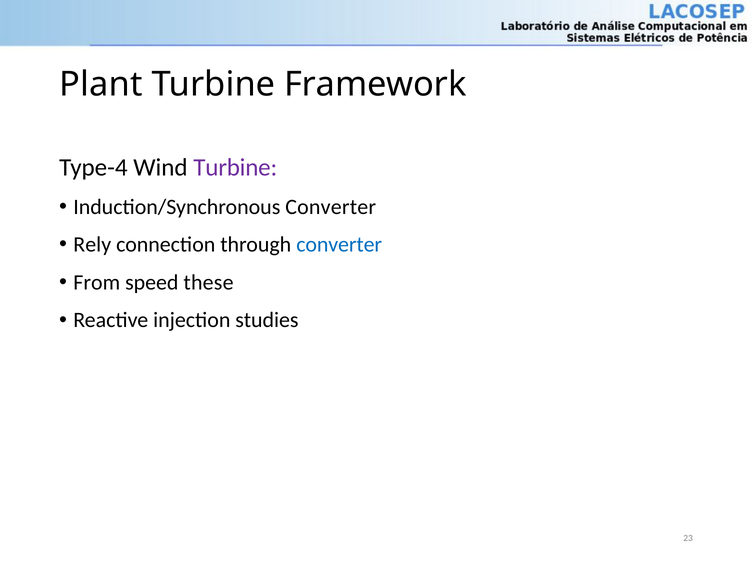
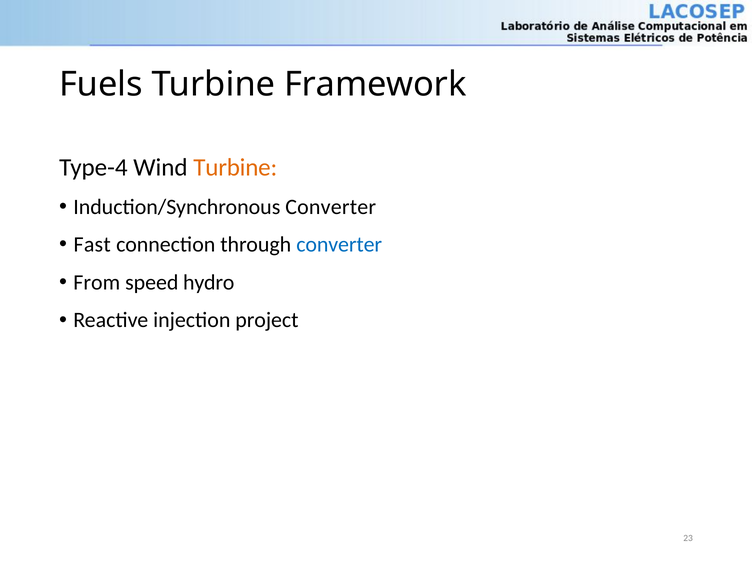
Plant: Plant -> Fuels
Turbine at (235, 167) colour: purple -> orange
Rely: Rely -> Fast
these: these -> hydro
studies: studies -> project
